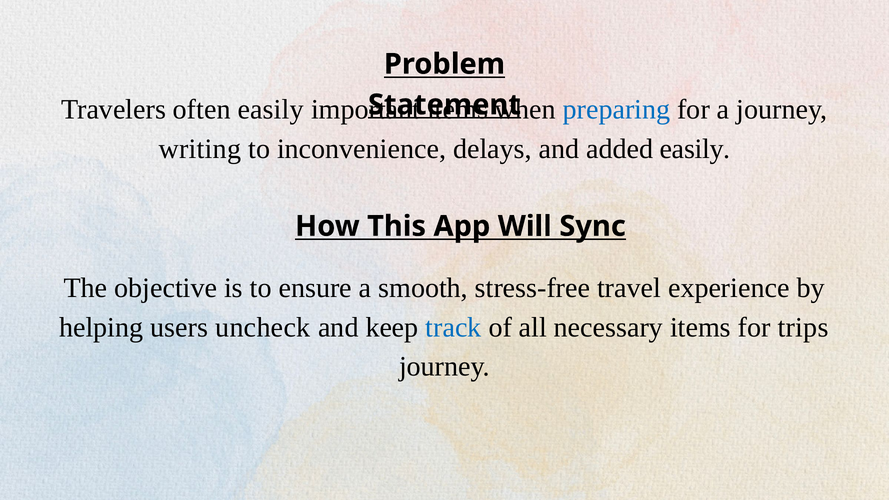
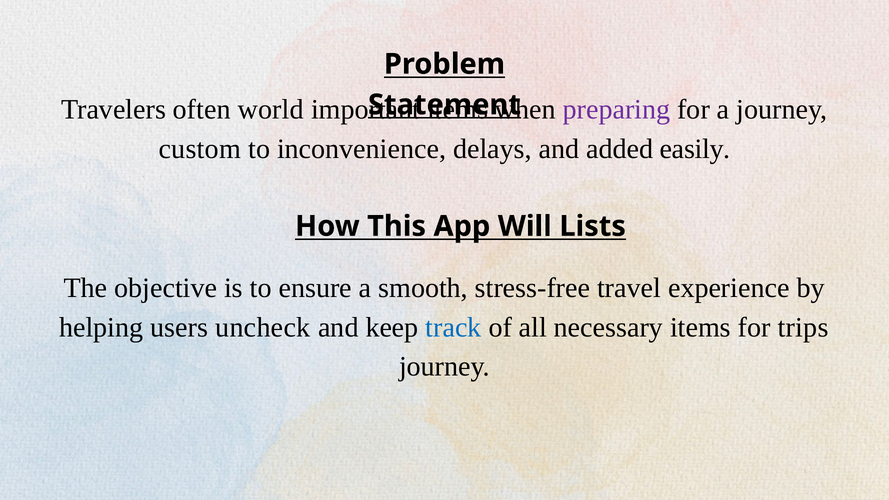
often easily: easily -> world
preparing colour: blue -> purple
writing: writing -> custom
Sync: Sync -> Lists
